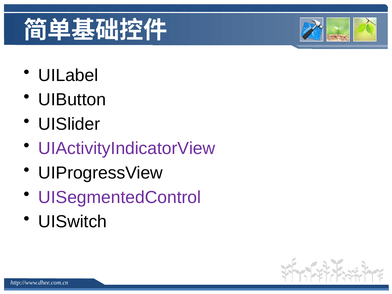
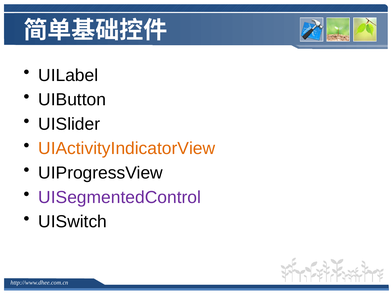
UIActivityIndicatorView colour: purple -> orange
